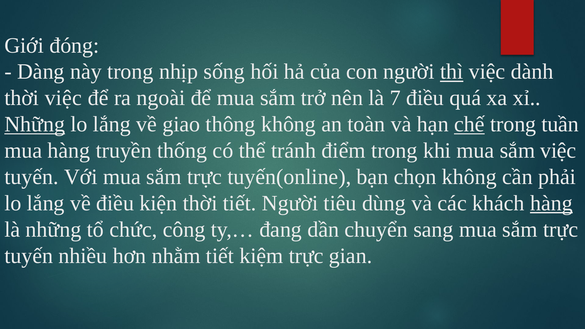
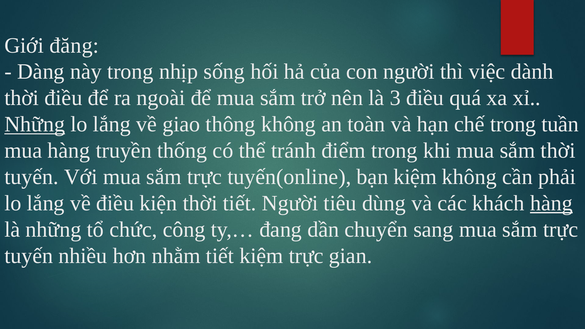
đóng: đóng -> đăng
thì underline: present -> none
thời việc: việc -> điều
7: 7 -> 3
chế underline: present -> none
sắm việc: việc -> thời
bạn chọn: chọn -> kiệm
